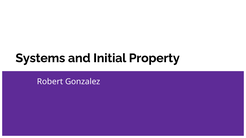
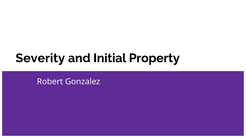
Systems: Systems -> Severity
